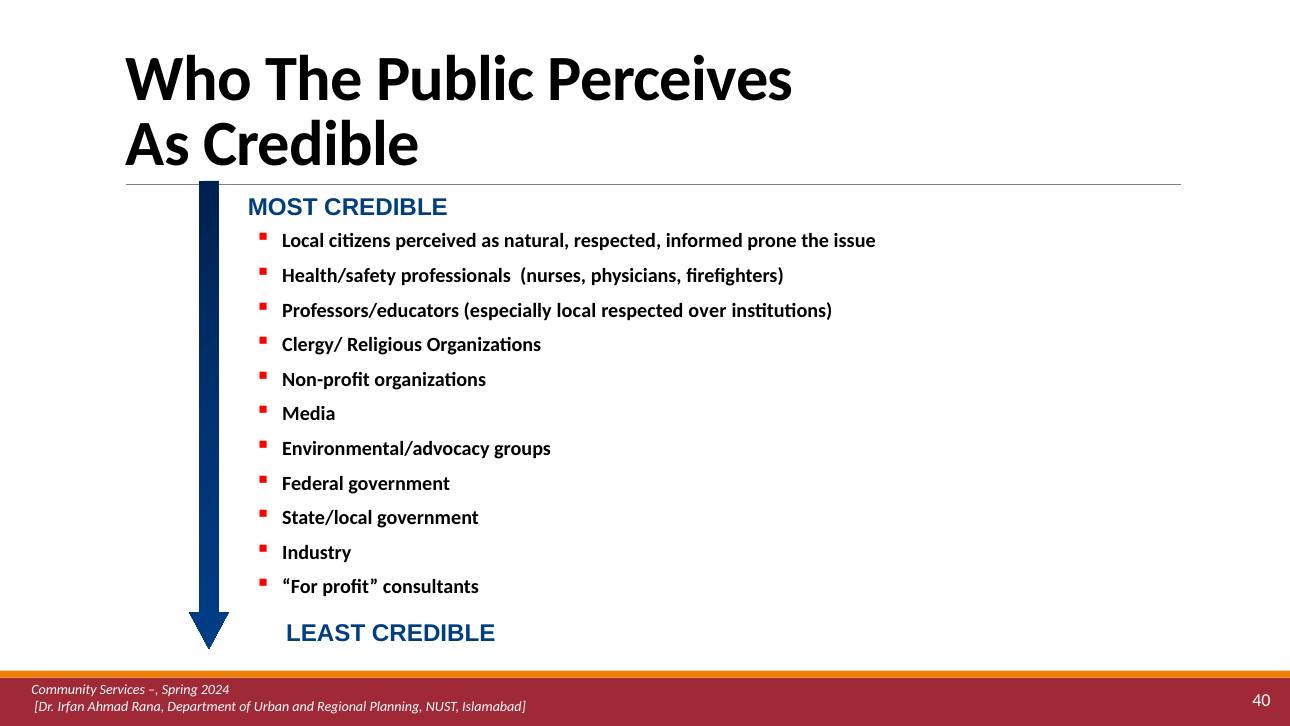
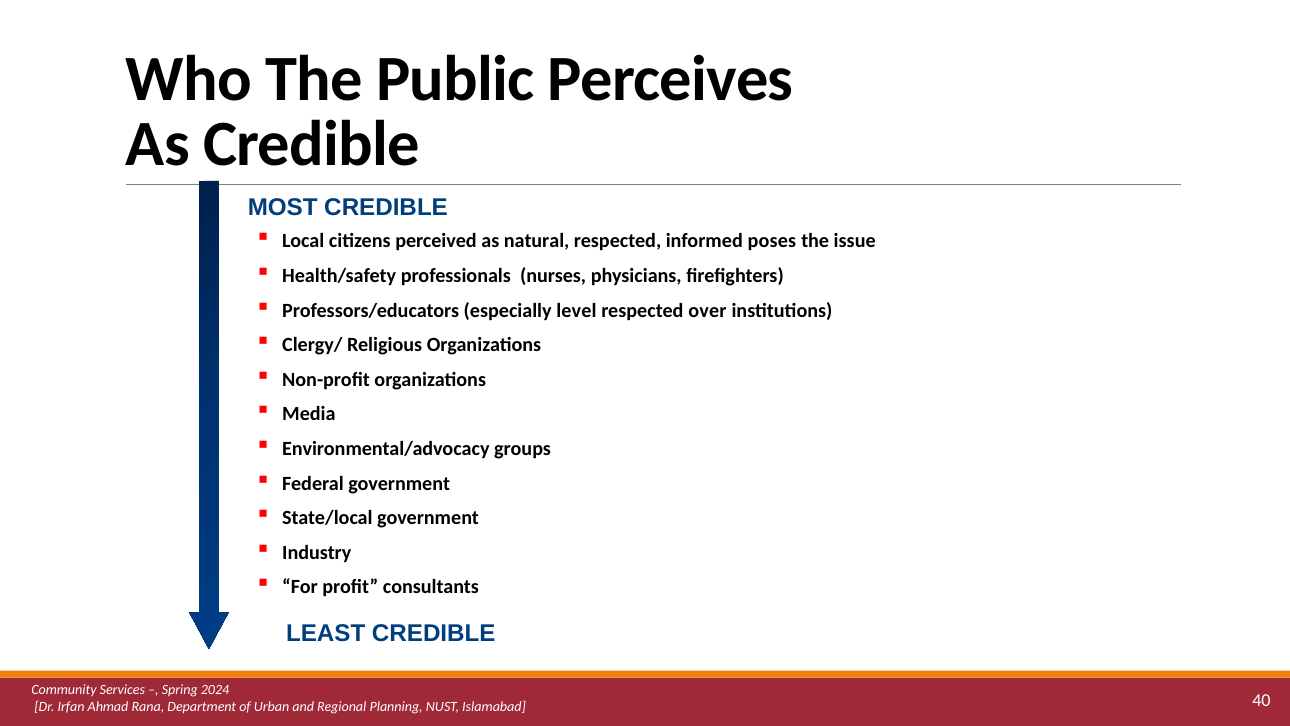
prone: prone -> poses
especially local: local -> level
